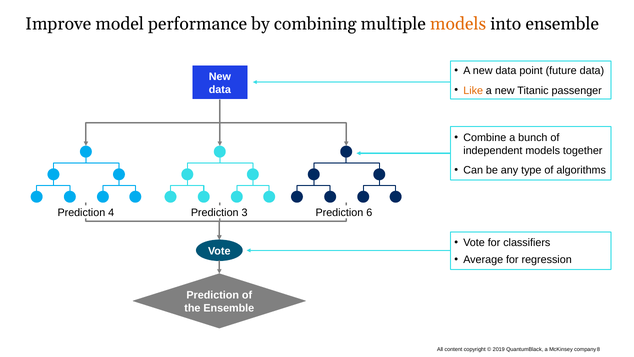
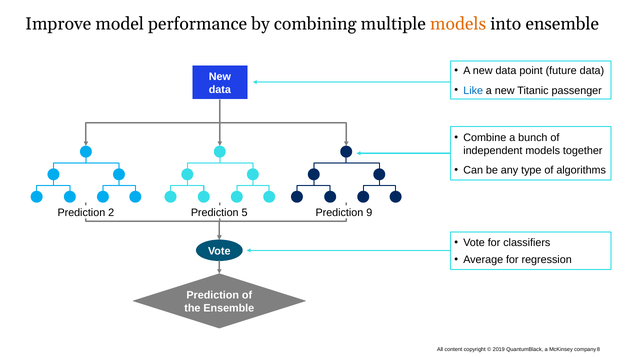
Like colour: orange -> blue
4: 4 -> 2
3: 3 -> 5
6: 6 -> 9
